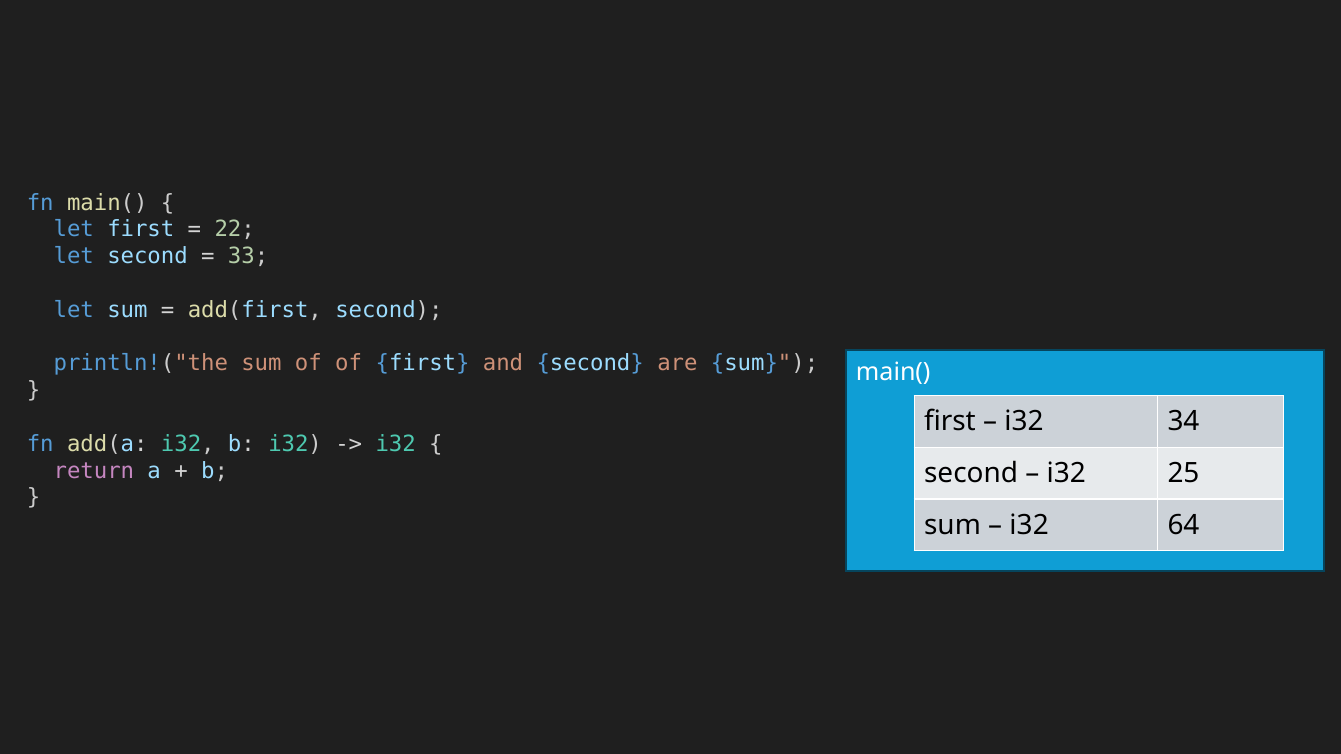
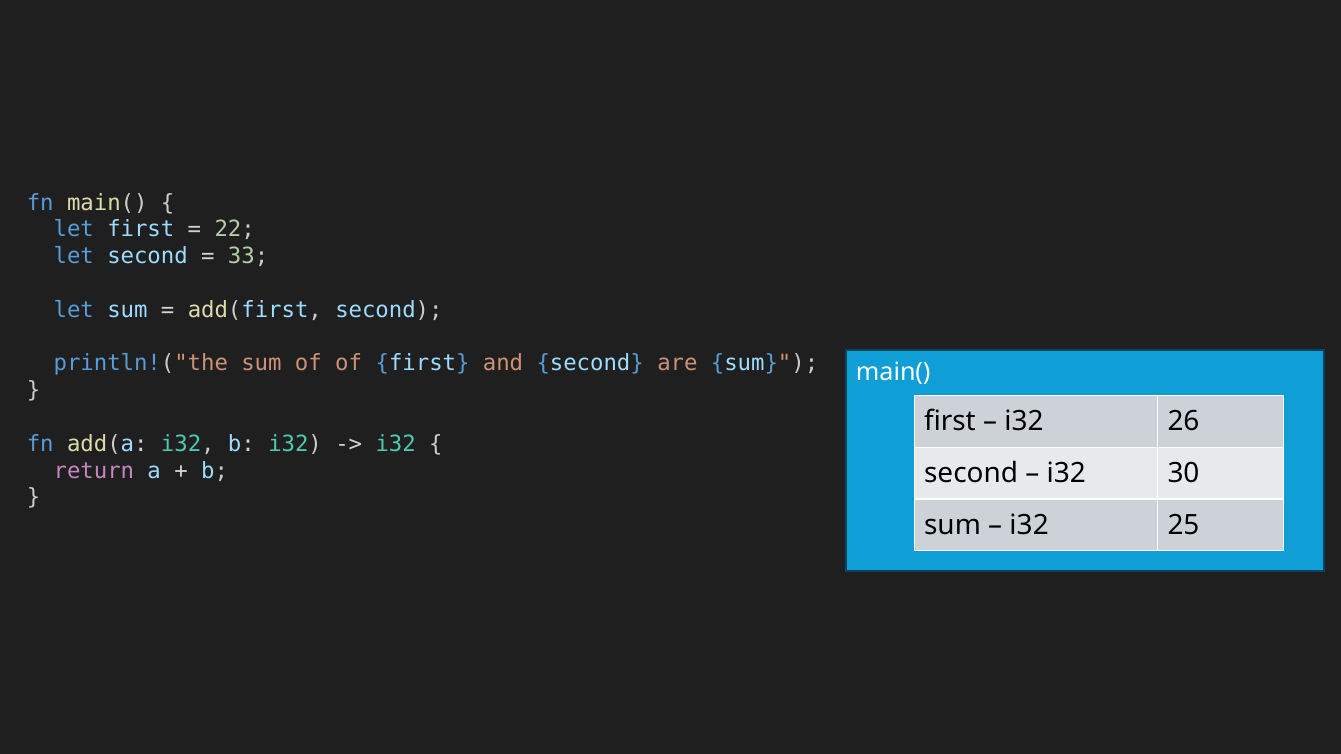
34: 34 -> 26
25: 25 -> 30
64: 64 -> 25
